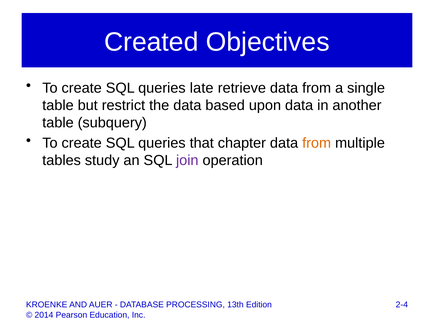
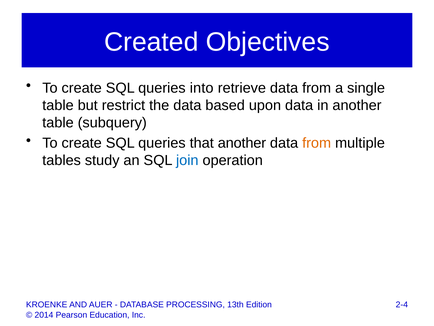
late: late -> into
that chapter: chapter -> another
join colour: purple -> blue
